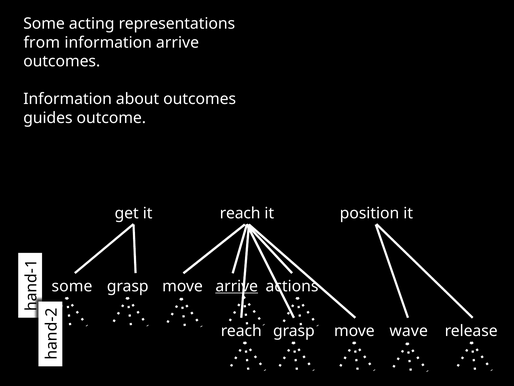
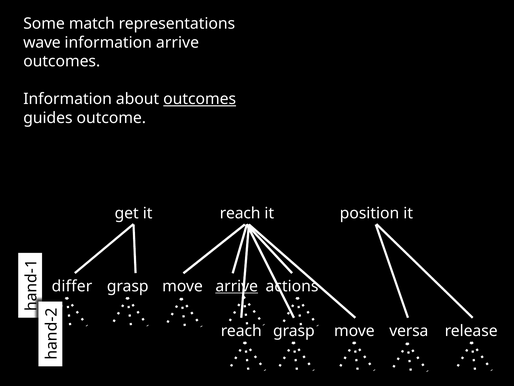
acting: acting -> match
from: from -> wave
outcomes at (200, 99) underline: none -> present
some at (72, 286): some -> differ
wave: wave -> versa
